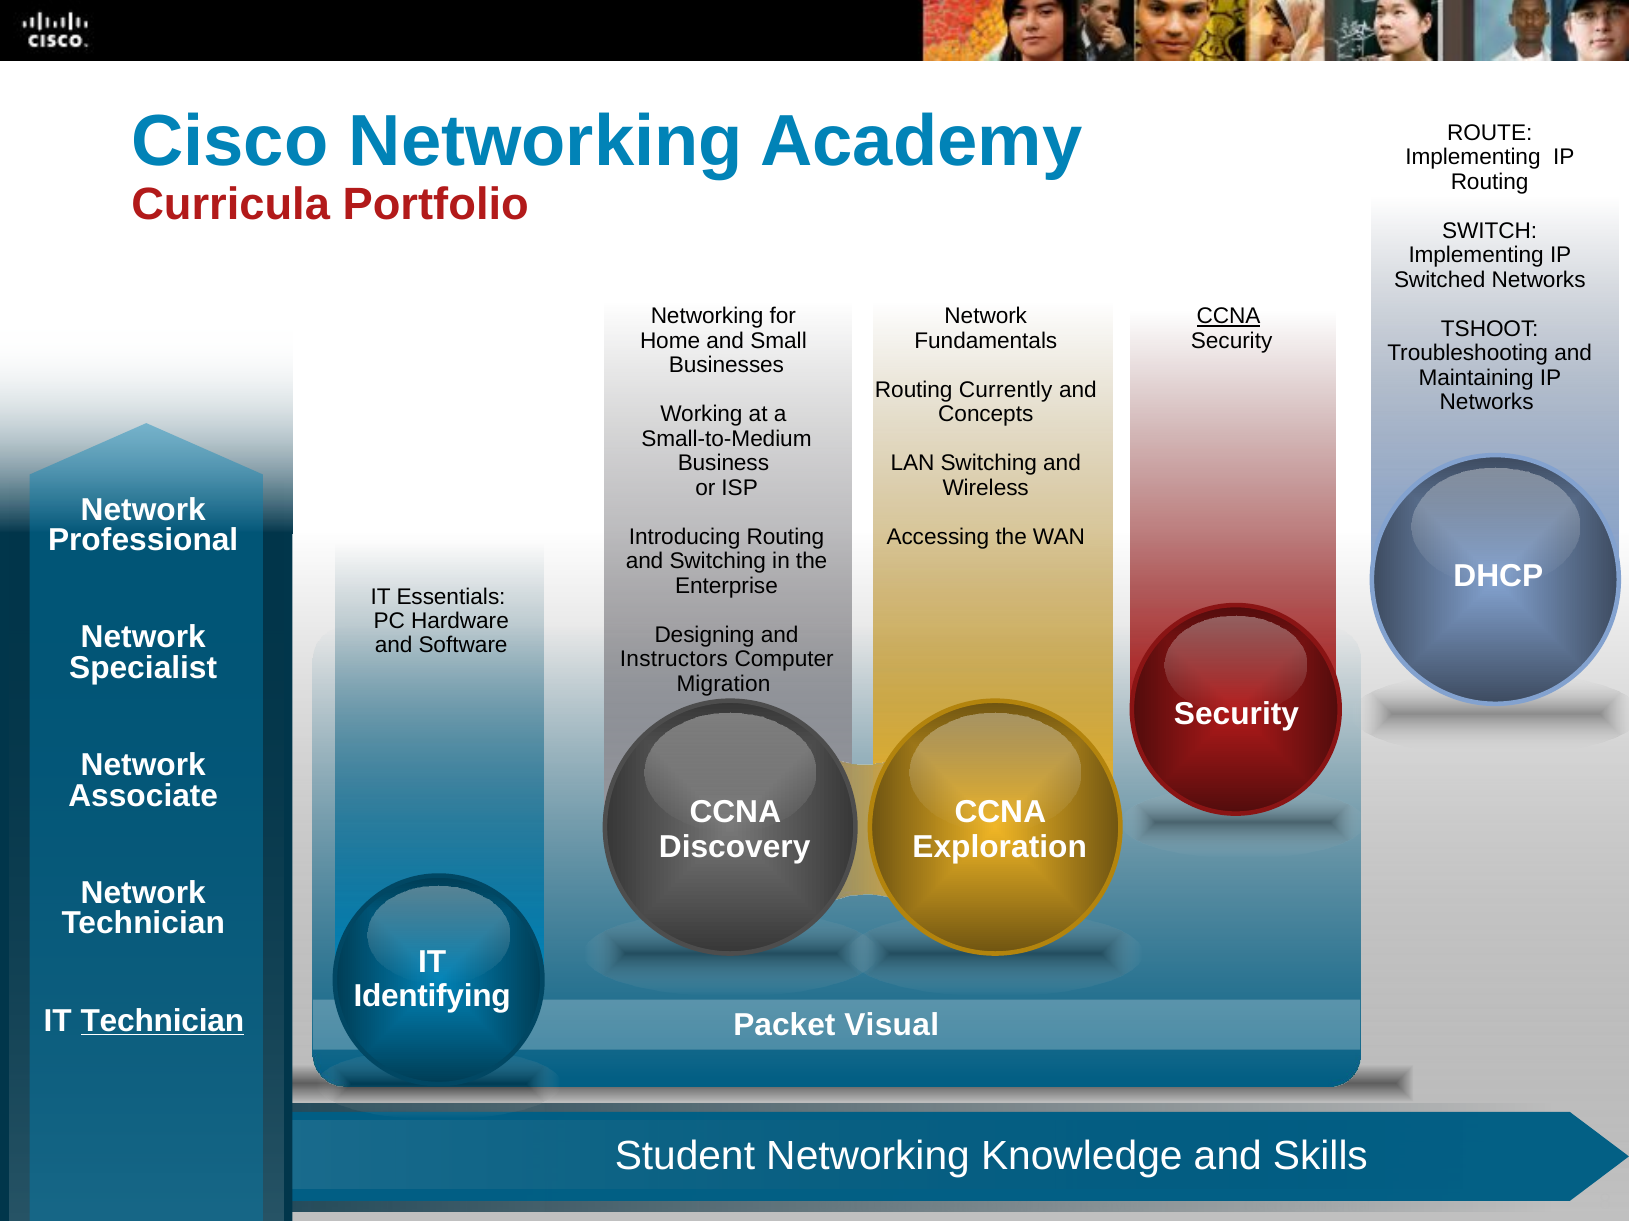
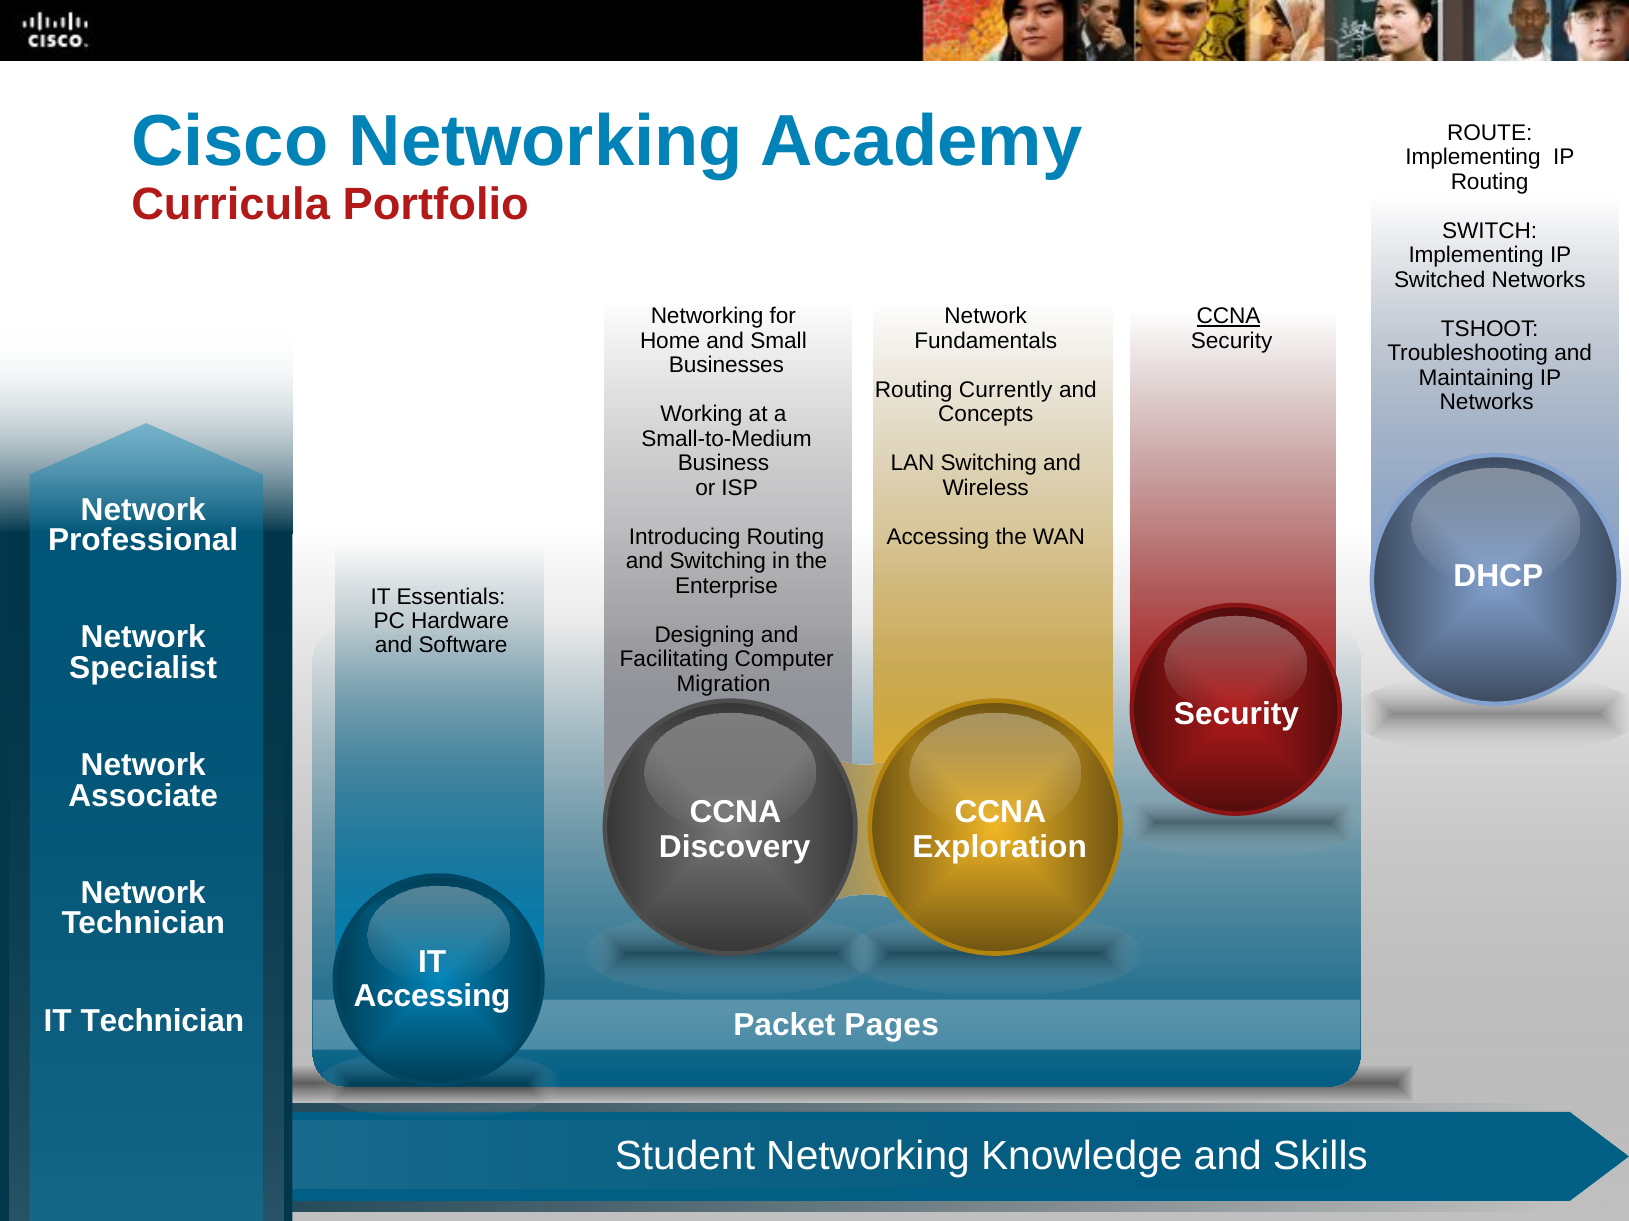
Instructors: Instructors -> Facilitating
Identifying at (432, 997): Identifying -> Accessing
Technician at (162, 1022) underline: present -> none
Visual: Visual -> Pages
